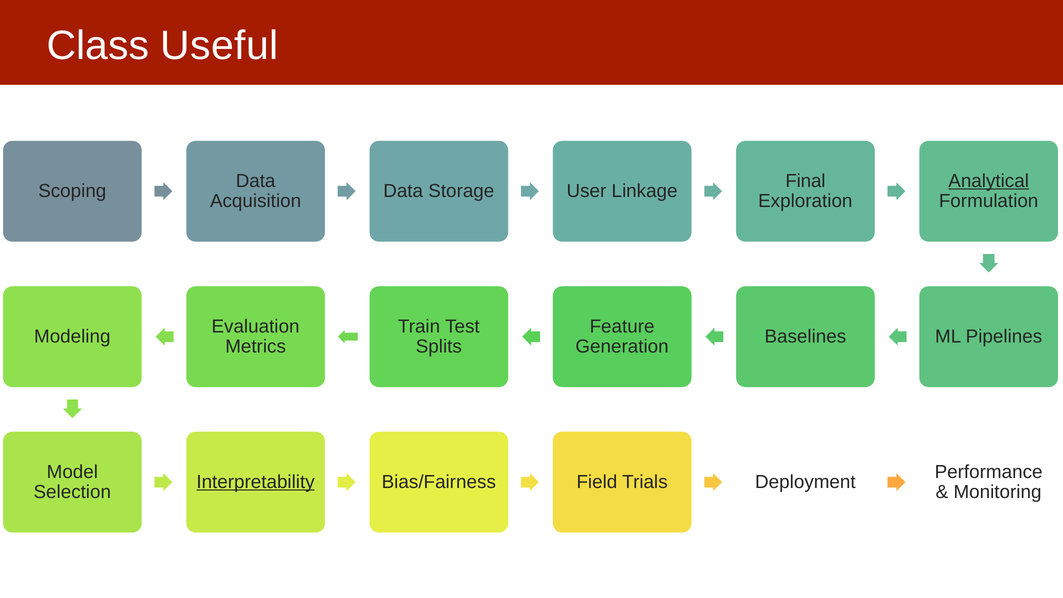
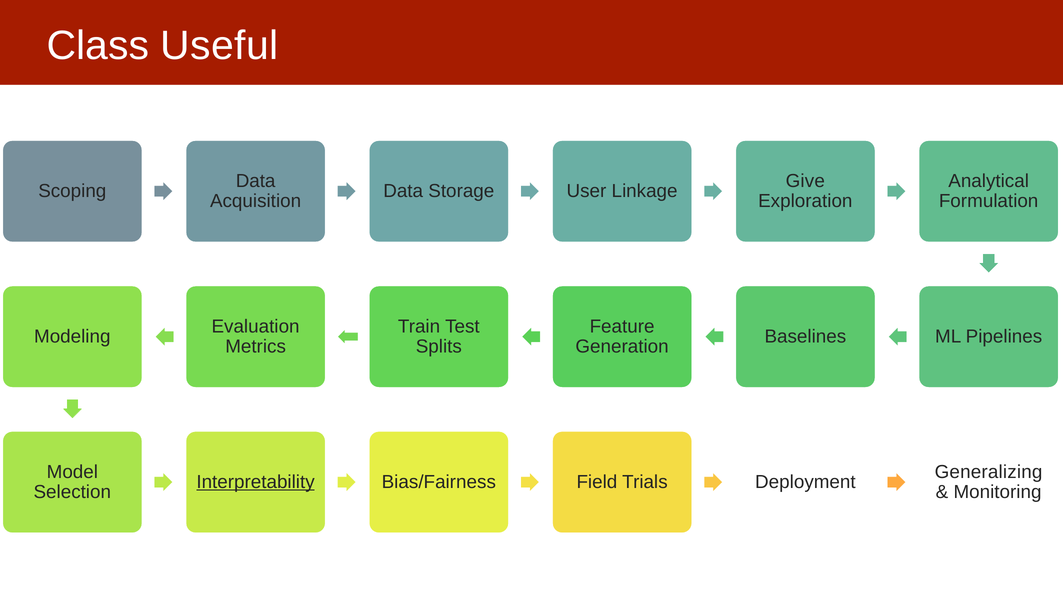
Final: Final -> Give
Analytical underline: present -> none
Performance: Performance -> Generalizing
